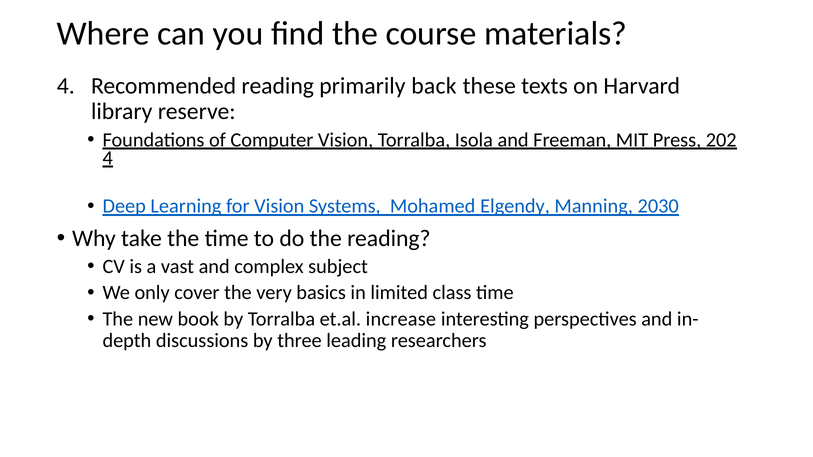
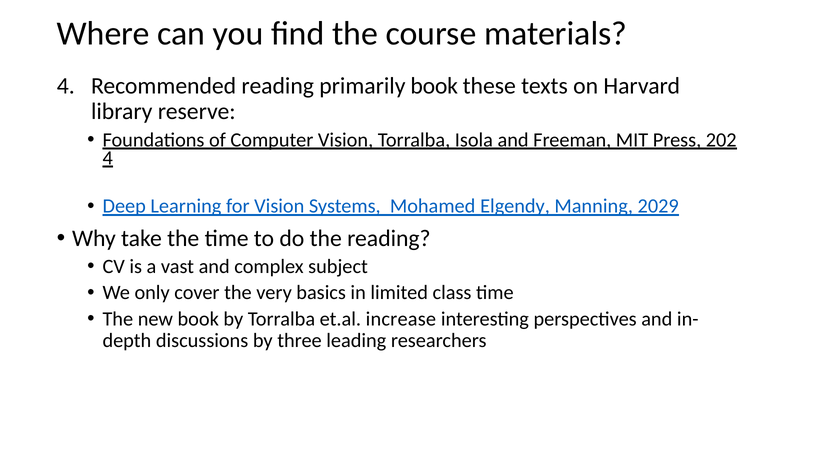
primarily back: back -> book
2030: 2030 -> 2029
